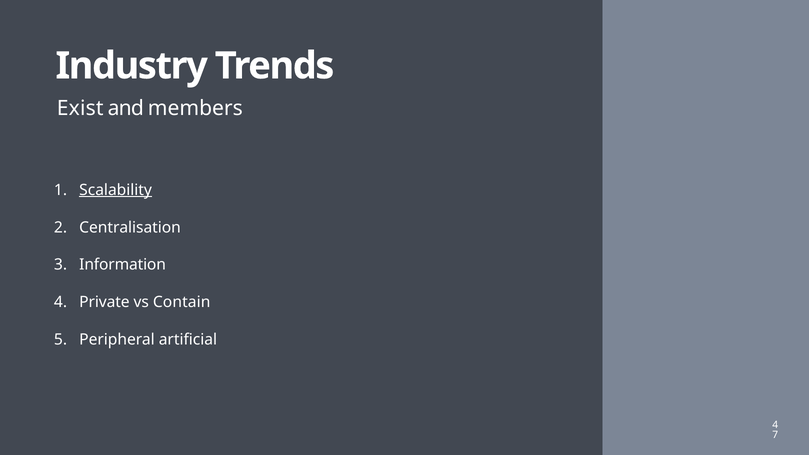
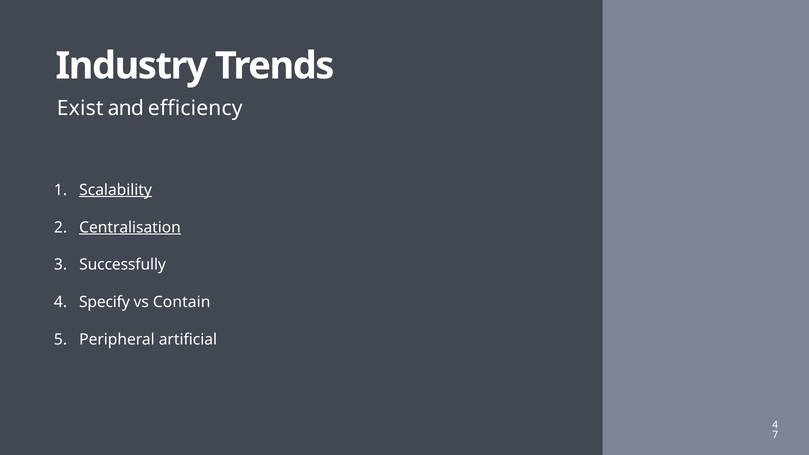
members: members -> efficiency
Centralisation underline: none -> present
Information: Information -> Successfully
Private: Private -> Specify
